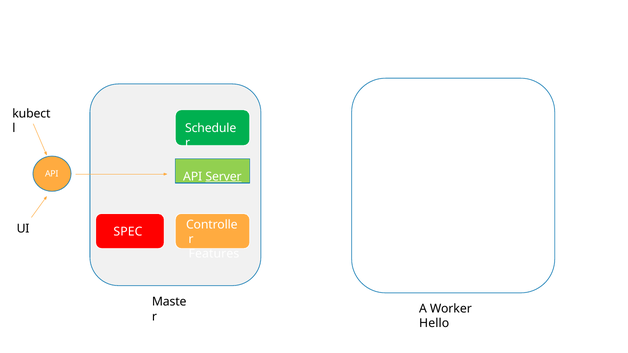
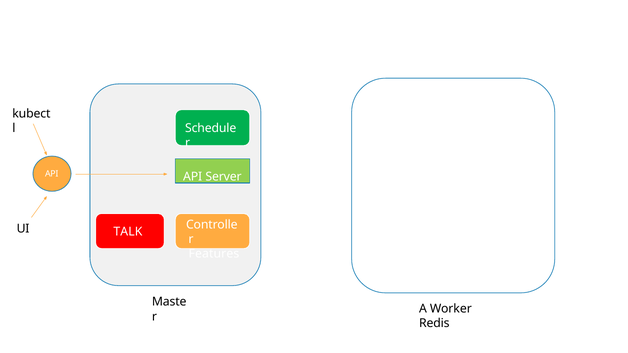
Server underline: present -> none
SPEC: SPEC -> TALK
Hello: Hello -> Redis
